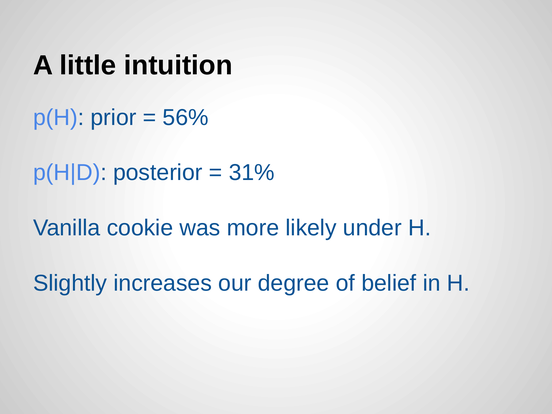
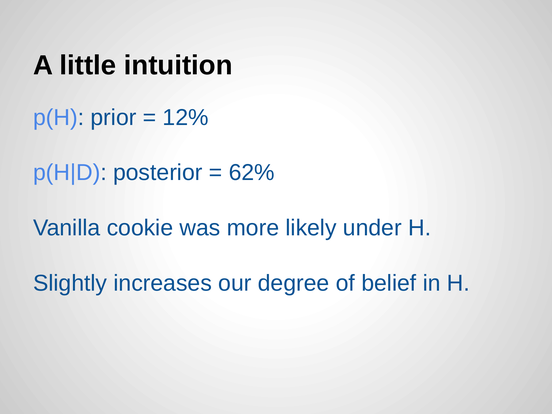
56%: 56% -> 12%
31%: 31% -> 62%
